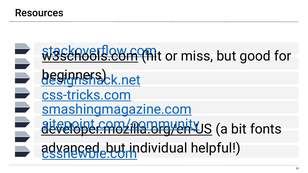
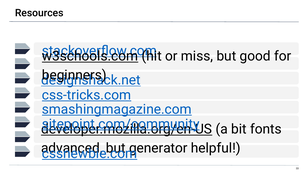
individual: individual -> generator
